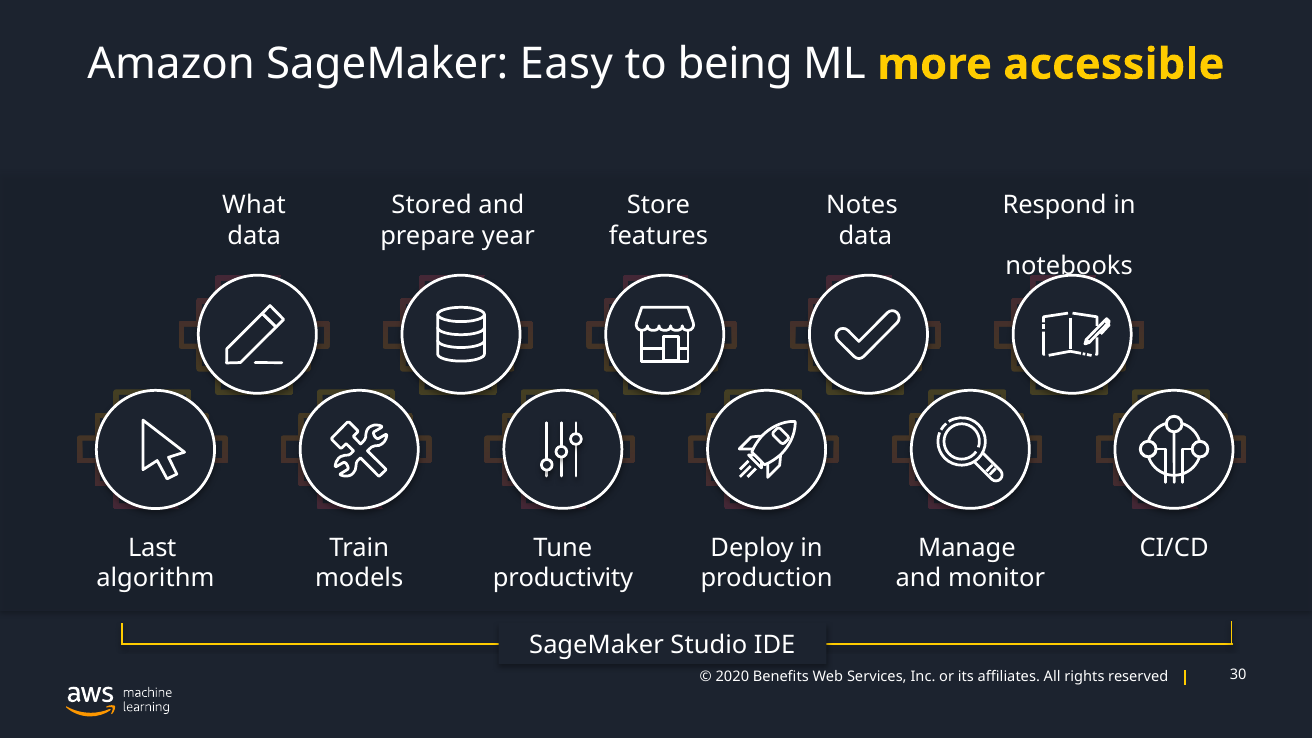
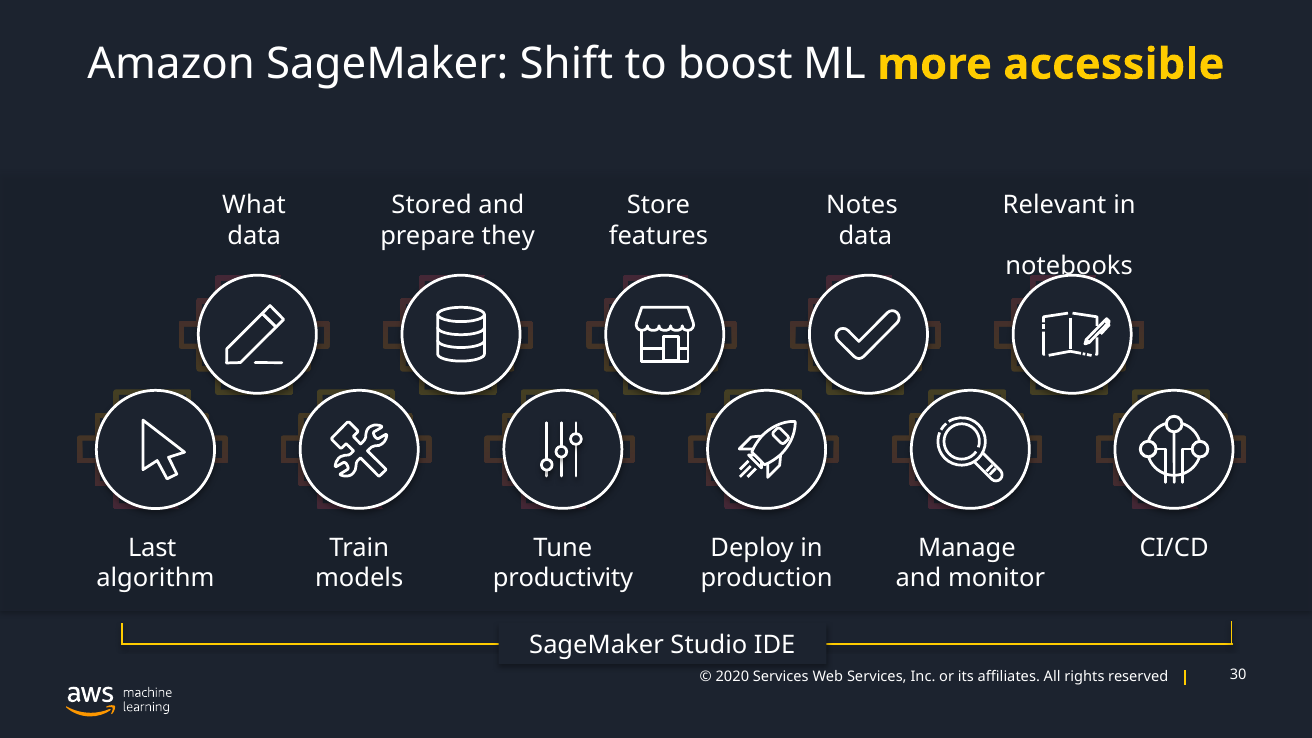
Easy: Easy -> Shift
being: being -> boost
Respond: Respond -> Relevant
year: year -> they
Benefits at (781, 677): Benefits -> Services
